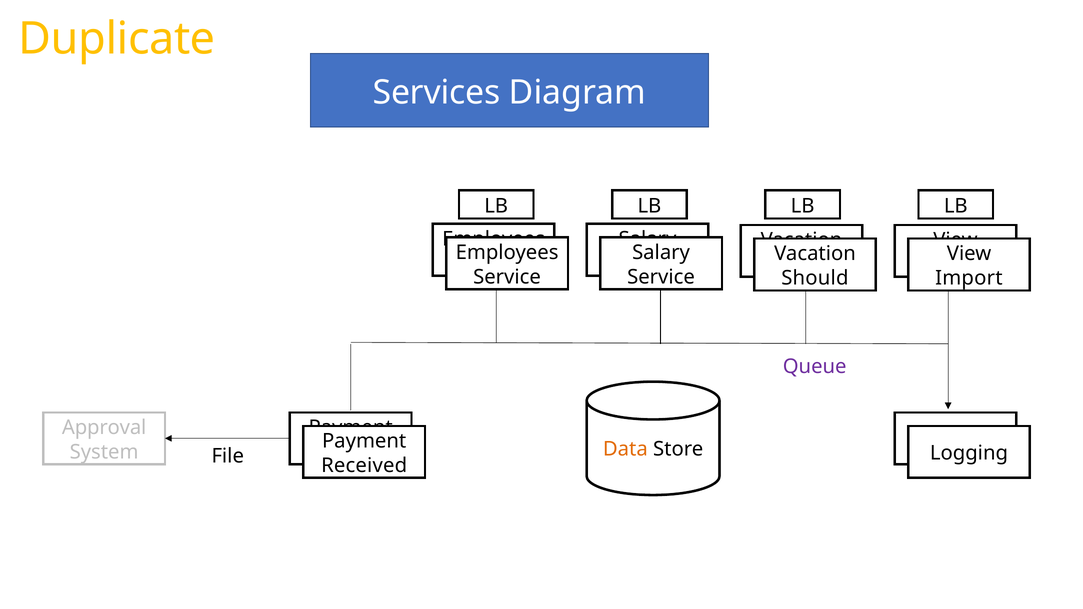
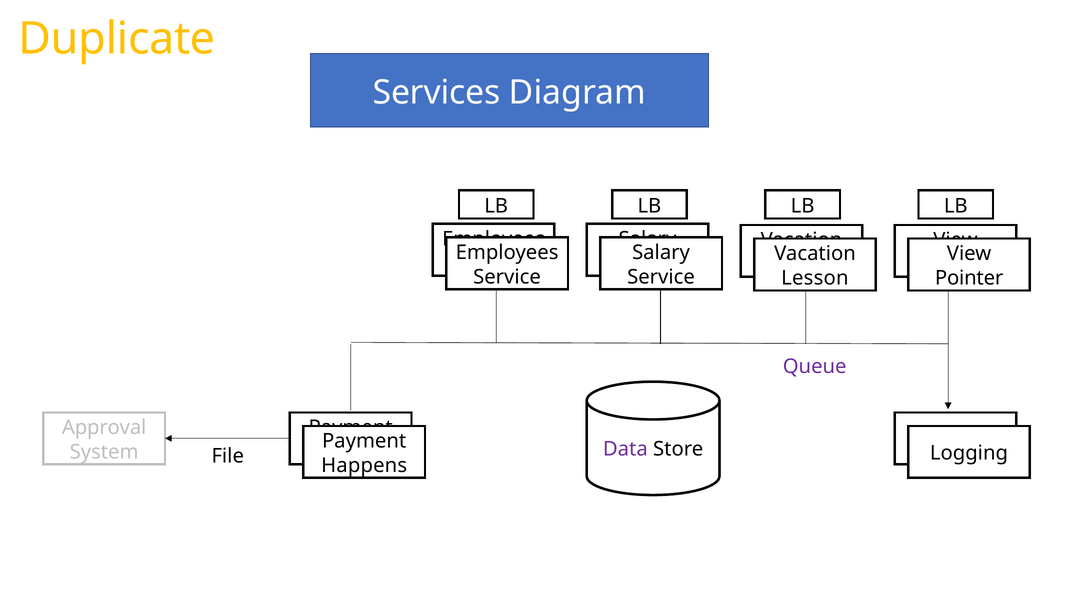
Should: Should -> Lesson
Import: Import -> Pointer
Data colour: orange -> purple
Received: Received -> Happens
